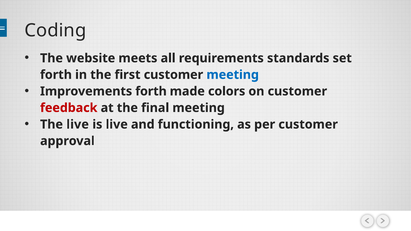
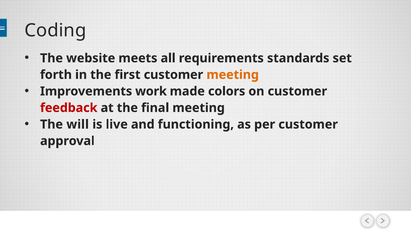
meeting at (233, 75) colour: blue -> orange
Improvements forth: forth -> work
The live: live -> will
